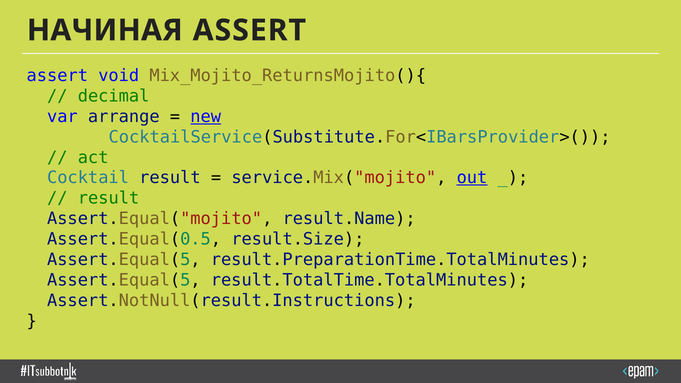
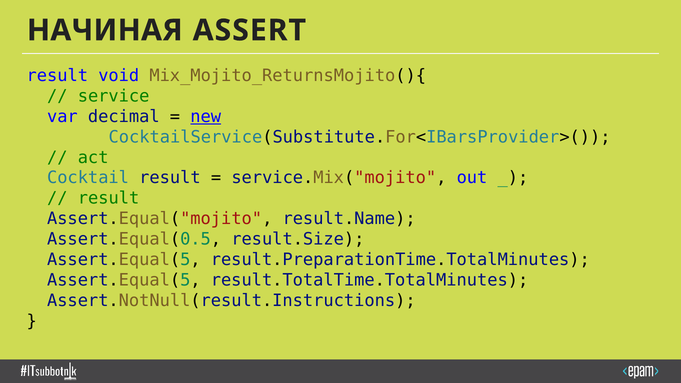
assert at (57, 76): assert -> result
decimal: decimal -> service
arrange: arrange -> decimal
out underline: present -> none
